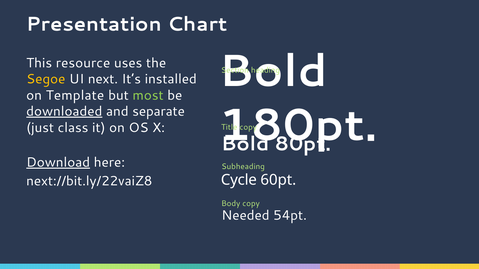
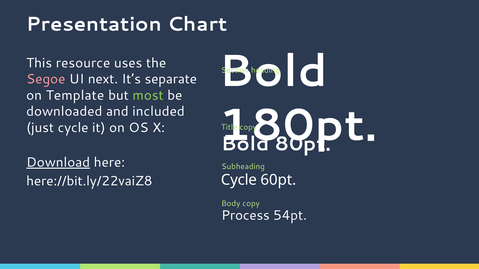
Segoe colour: yellow -> pink
installed: installed -> separate
downloaded underline: present -> none
separate: separate -> included
just class: class -> cycle
next://bit.ly/22vaiZ8: next://bit.ly/22vaiZ8 -> here://bit.ly/22vaiZ8
Needed: Needed -> Process
